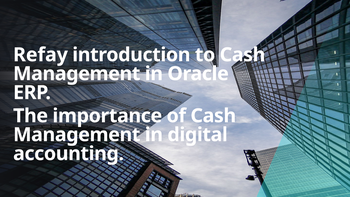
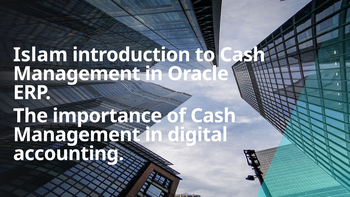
Refay: Refay -> Islam
